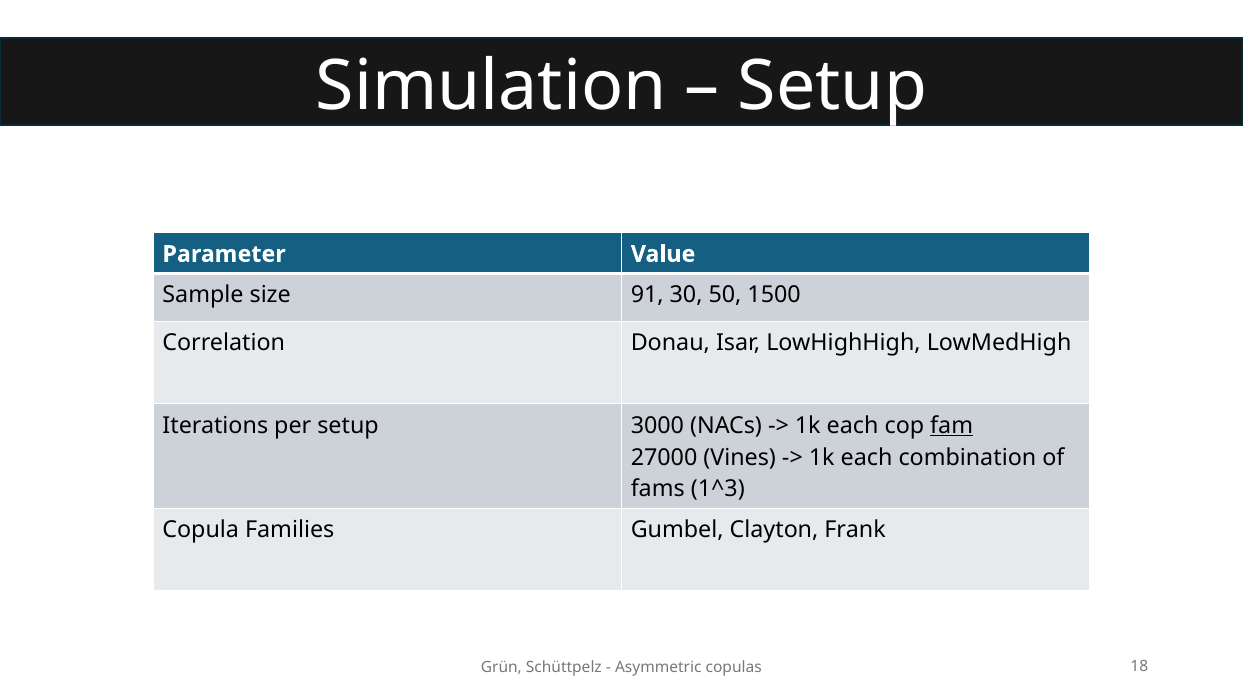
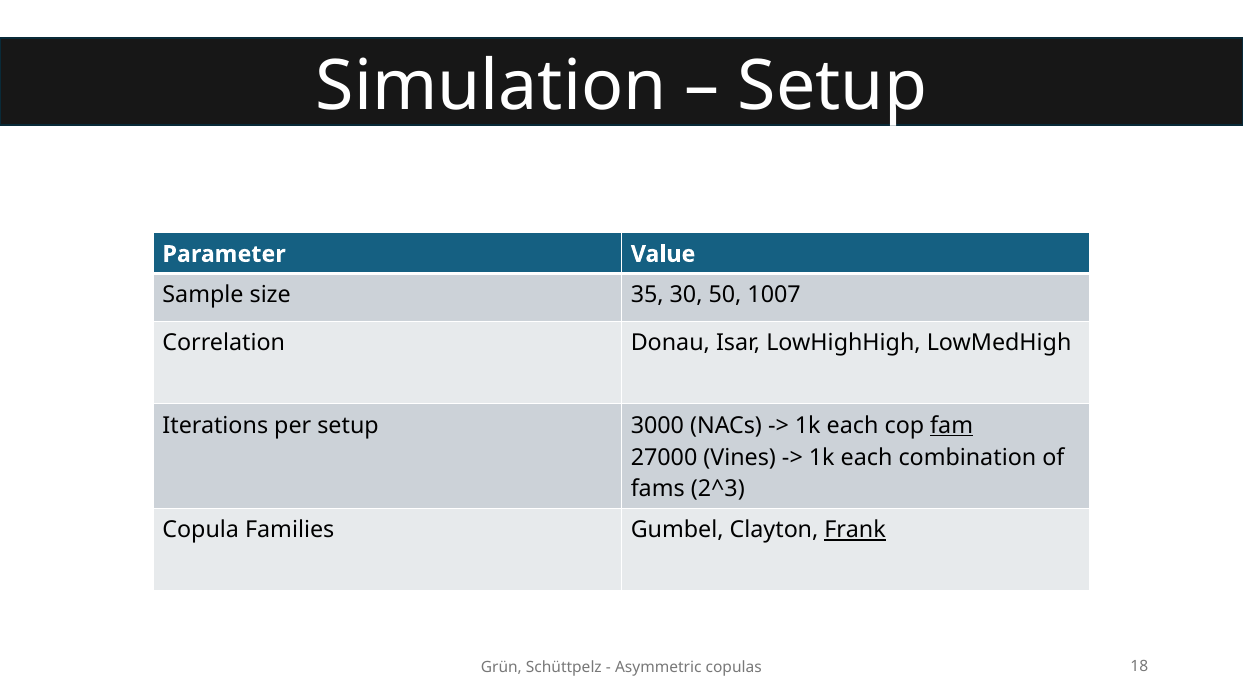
91: 91 -> 35
1500: 1500 -> 1007
1^3: 1^3 -> 2^3
Frank underline: none -> present
